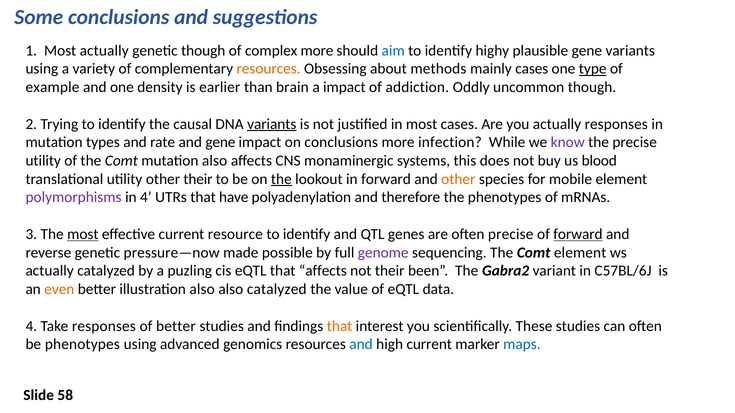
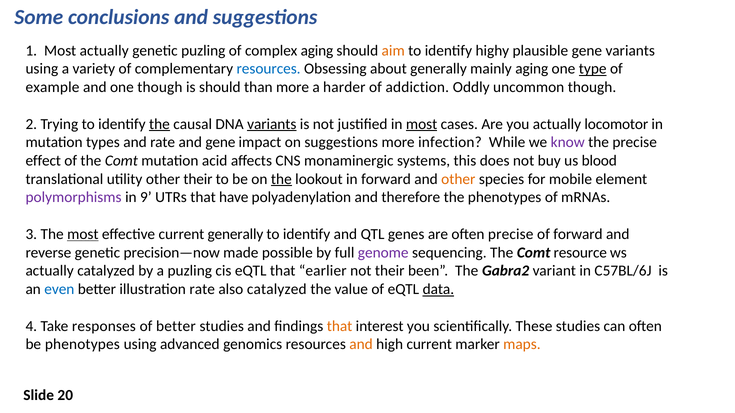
genetic though: though -> puzling
complex more: more -> aging
aim colour: blue -> orange
resources at (269, 69) colour: orange -> blue
about methods: methods -> generally
mainly cases: cases -> aging
one density: density -> though
is earlier: earlier -> should
than brain: brain -> more
a impact: impact -> harder
the at (159, 124) underline: none -> present
most at (422, 124) underline: none -> present
actually responses: responses -> locomotor
on conclusions: conclusions -> suggestions
utility at (43, 161): utility -> effect
mutation also: also -> acid
in 4: 4 -> 9
current resource: resource -> generally
forward at (578, 234) underline: present -> none
pressure—now: pressure—now -> precision—now
Comt element: element -> resource
that affects: affects -> earlier
even colour: orange -> blue
illustration also: also -> rate
data underline: none -> present
and at (361, 345) colour: blue -> orange
maps colour: blue -> orange
58: 58 -> 20
